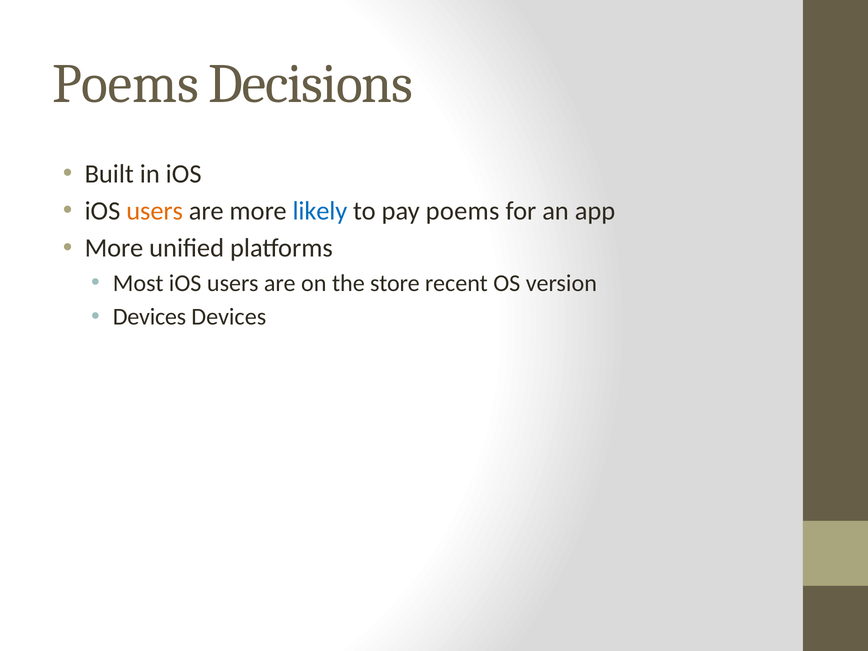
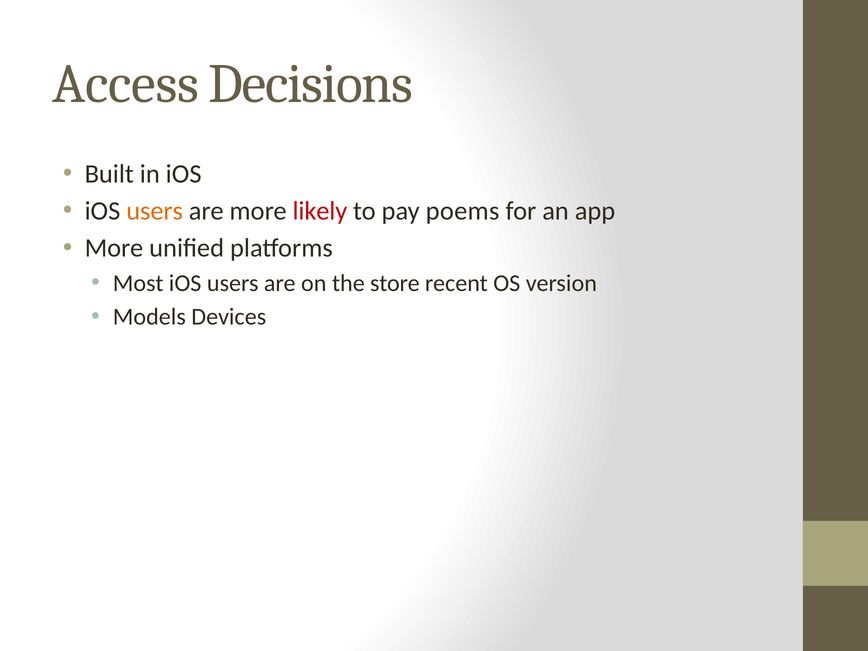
Poems at (125, 84): Poems -> Access
likely colour: blue -> red
Devices at (149, 317): Devices -> Models
